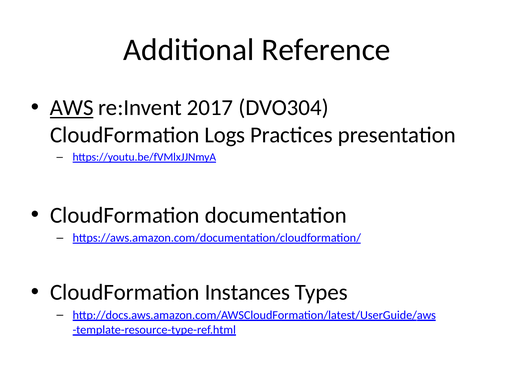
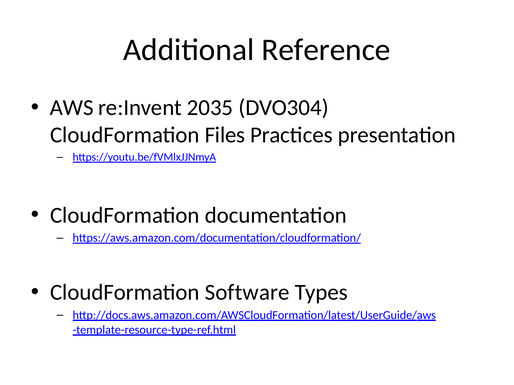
AWS underline: present -> none
2017: 2017 -> 2035
Logs: Logs -> Files
Instances: Instances -> Software
